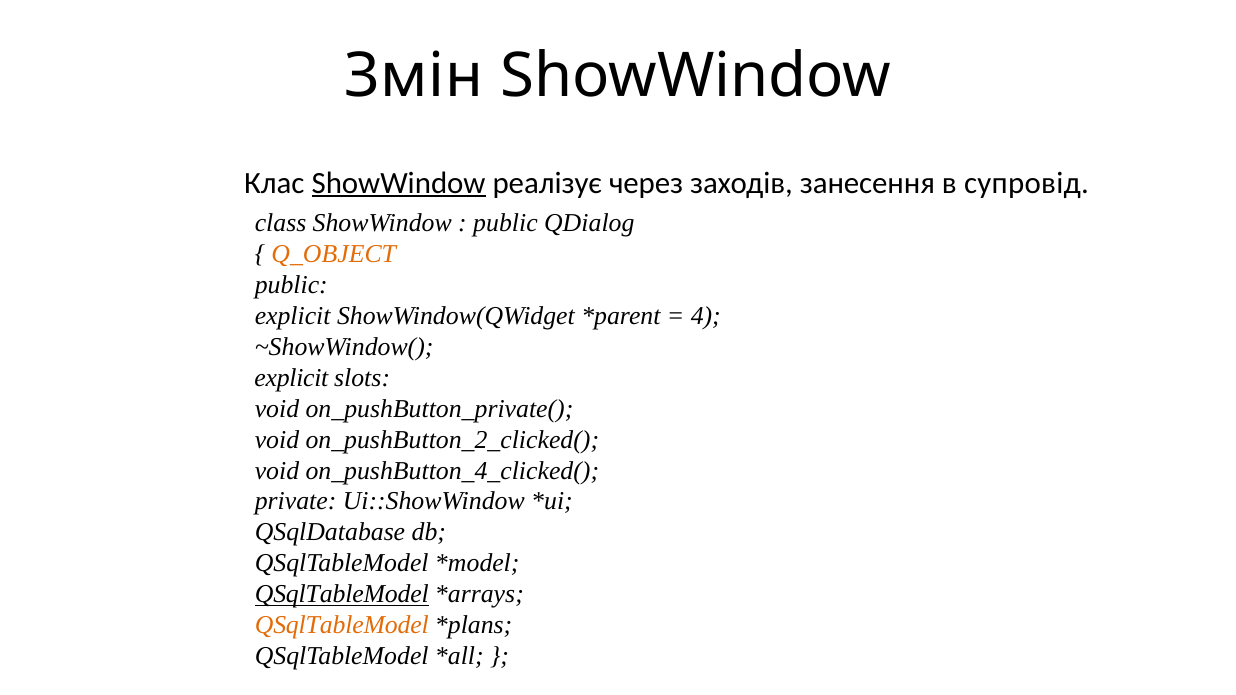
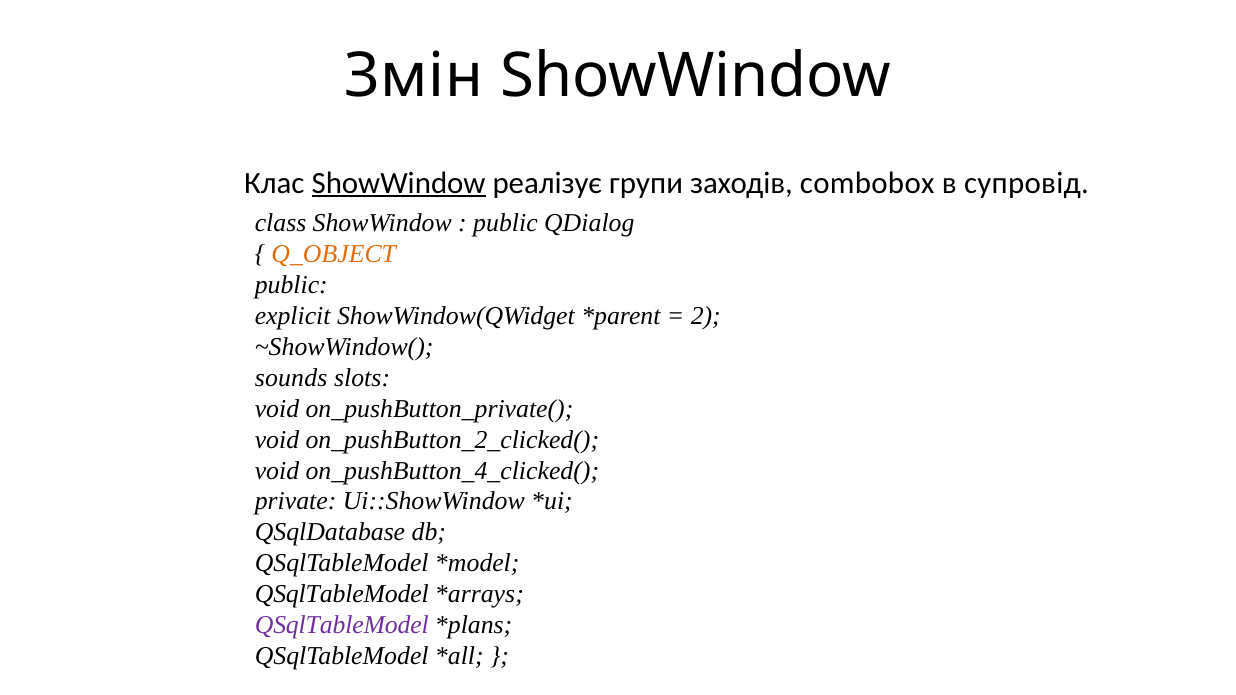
через: через -> групи
занесення: занесення -> combobox
4: 4 -> 2
explicit at (291, 378): explicit -> sounds
QSqlTableModel at (342, 594) underline: present -> none
QSqlTableModel at (342, 625) colour: orange -> purple
